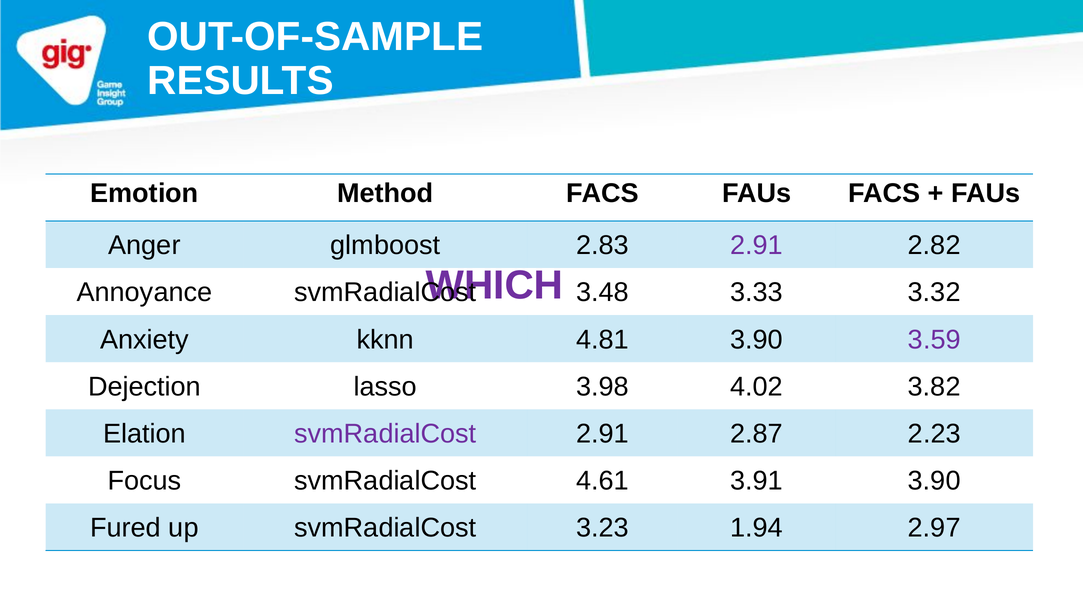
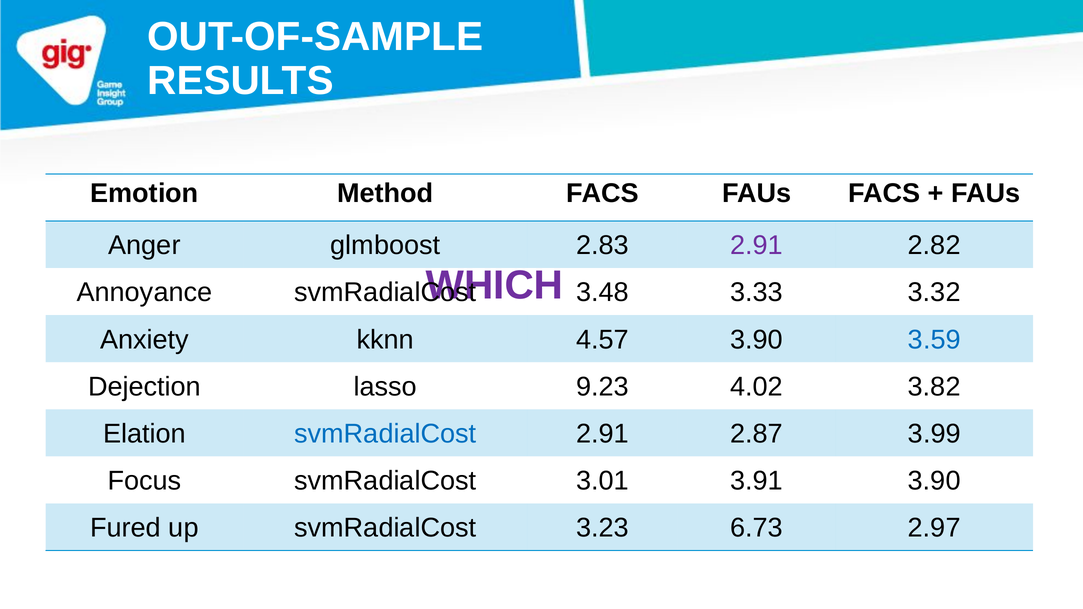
4.81: 4.81 -> 4.57
3.59 colour: purple -> blue
3.98: 3.98 -> 9.23
svmRadialCost at (385, 434) colour: purple -> blue
2.23: 2.23 -> 3.99
4.61: 4.61 -> 3.01
1.94: 1.94 -> 6.73
